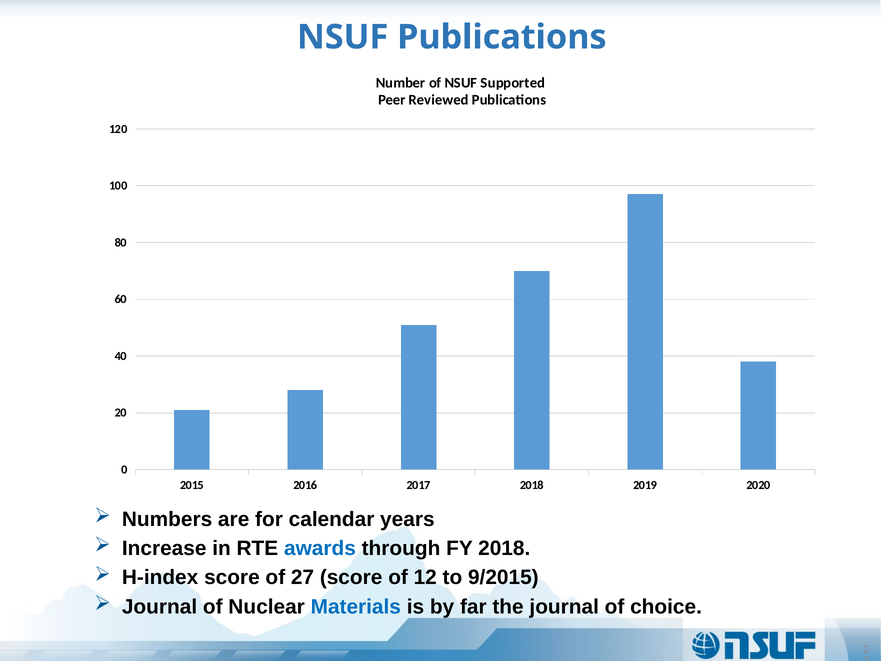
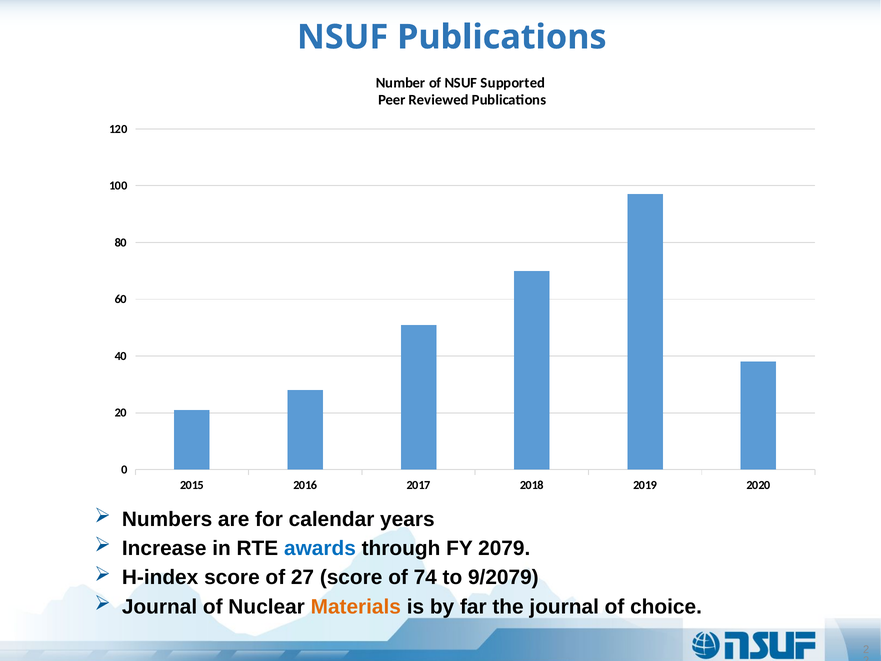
FY 2018: 2018 -> 2079
12: 12 -> 74
9/2015: 9/2015 -> 9/2079
Materials colour: blue -> orange
